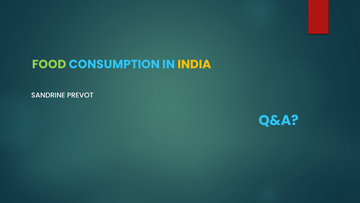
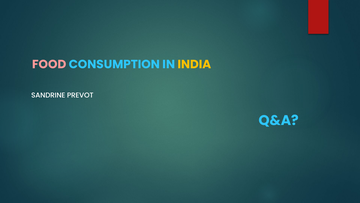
FOOD colour: light green -> pink
